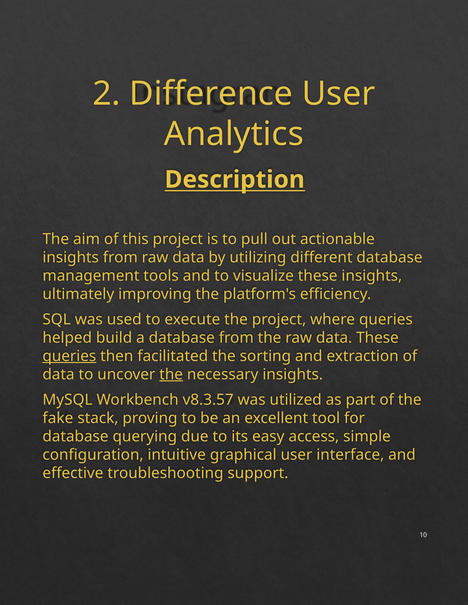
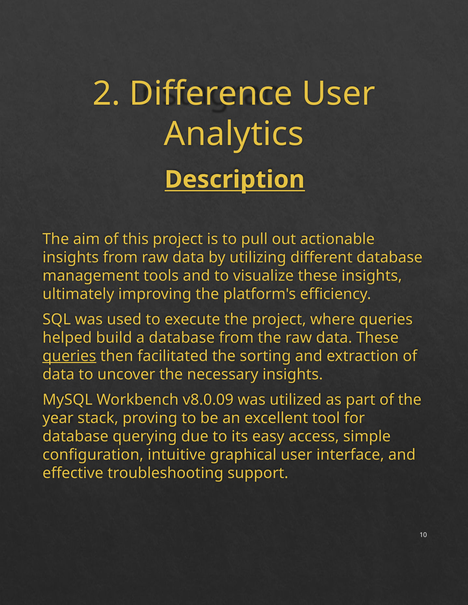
the at (171, 375) underline: present -> none
v8.3.57: v8.3.57 -> v8.0.09
fake: fake -> year
